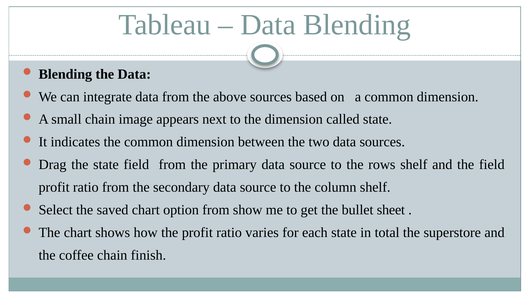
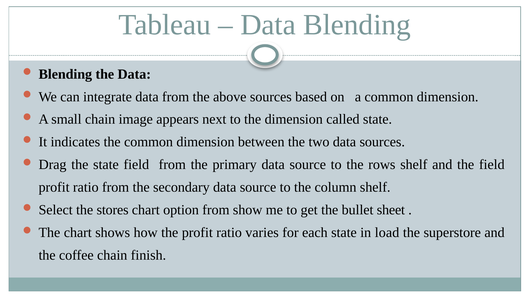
saved: saved -> stores
total: total -> load
